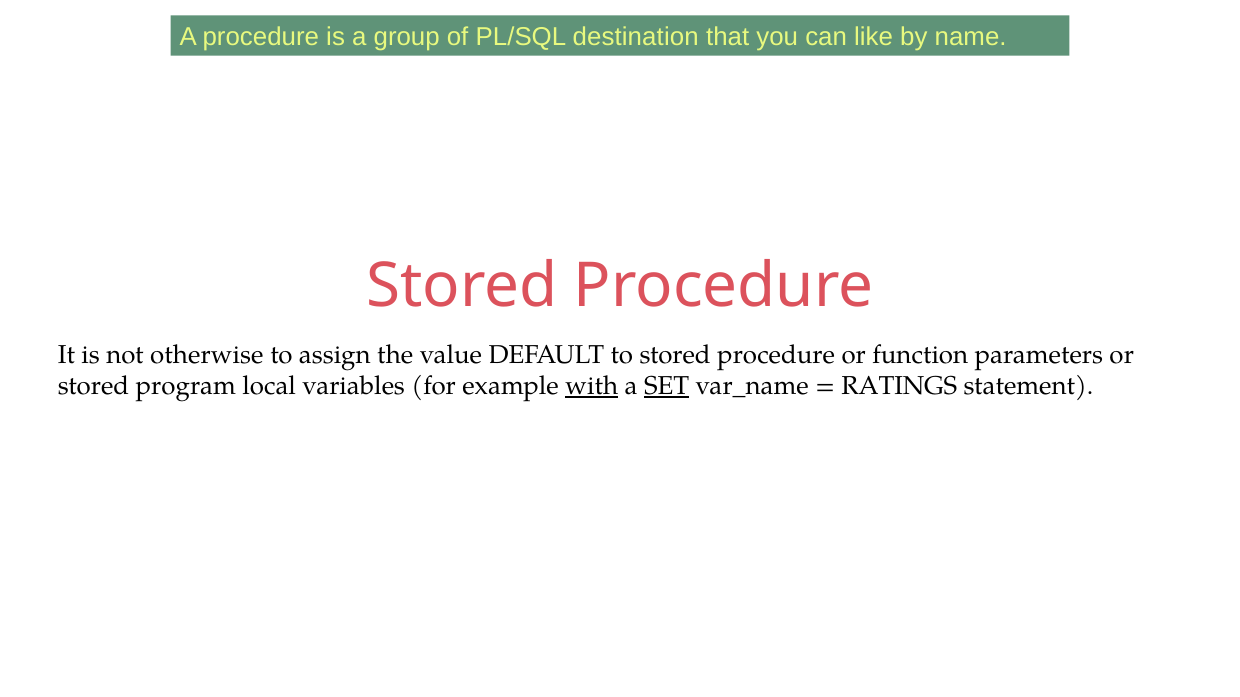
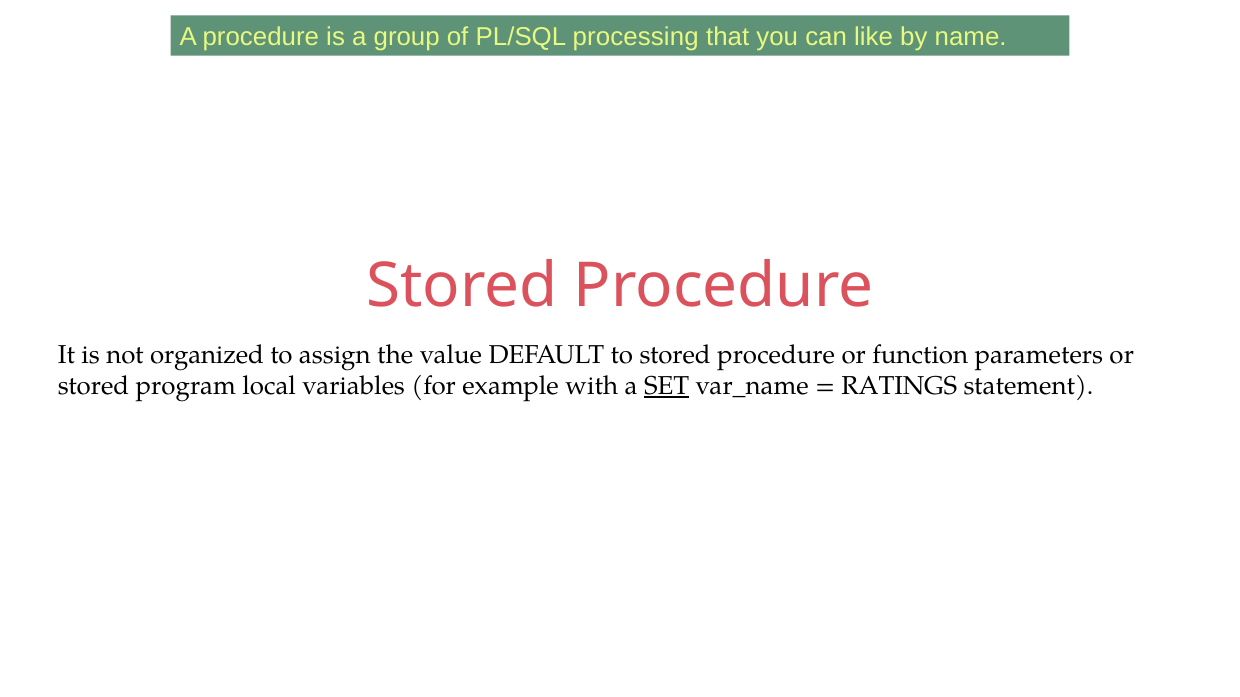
destination: destination -> processing
otherwise: otherwise -> organized
with underline: present -> none
